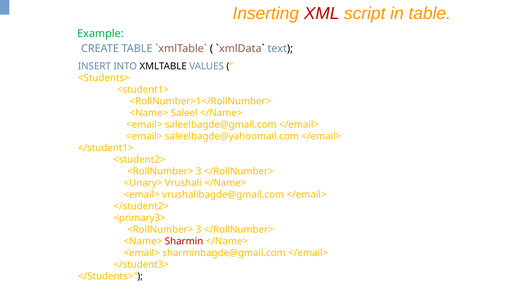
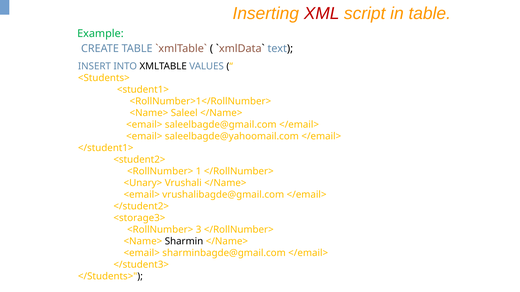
3 at (199, 172): 3 -> 1
<primary3>: <primary3> -> <storage3>
Sharmin colour: red -> black
